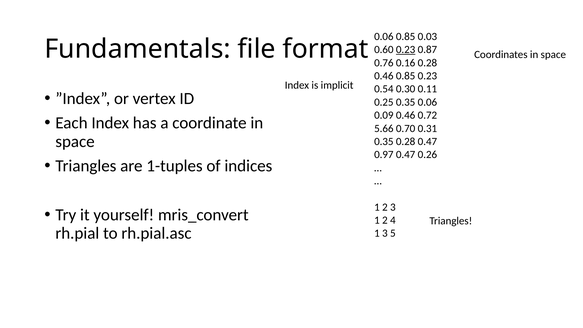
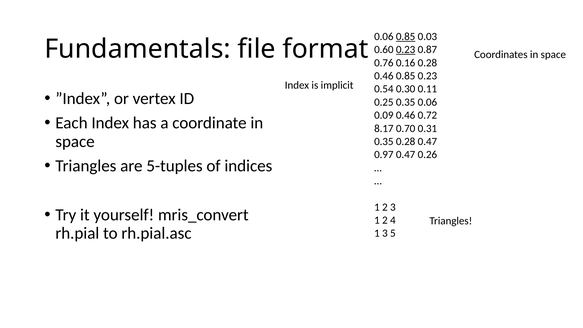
0.85 at (406, 37) underline: none -> present
5.66: 5.66 -> 8.17
1-tuples: 1-tuples -> 5-tuples
